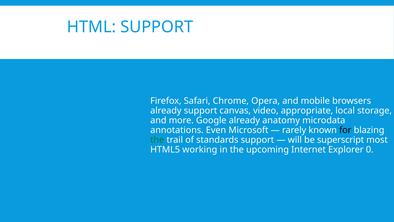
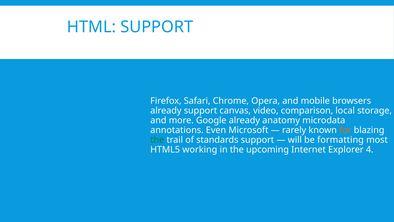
appropriate: appropriate -> comparison
for colour: black -> orange
superscript: superscript -> formatting
0: 0 -> 4
